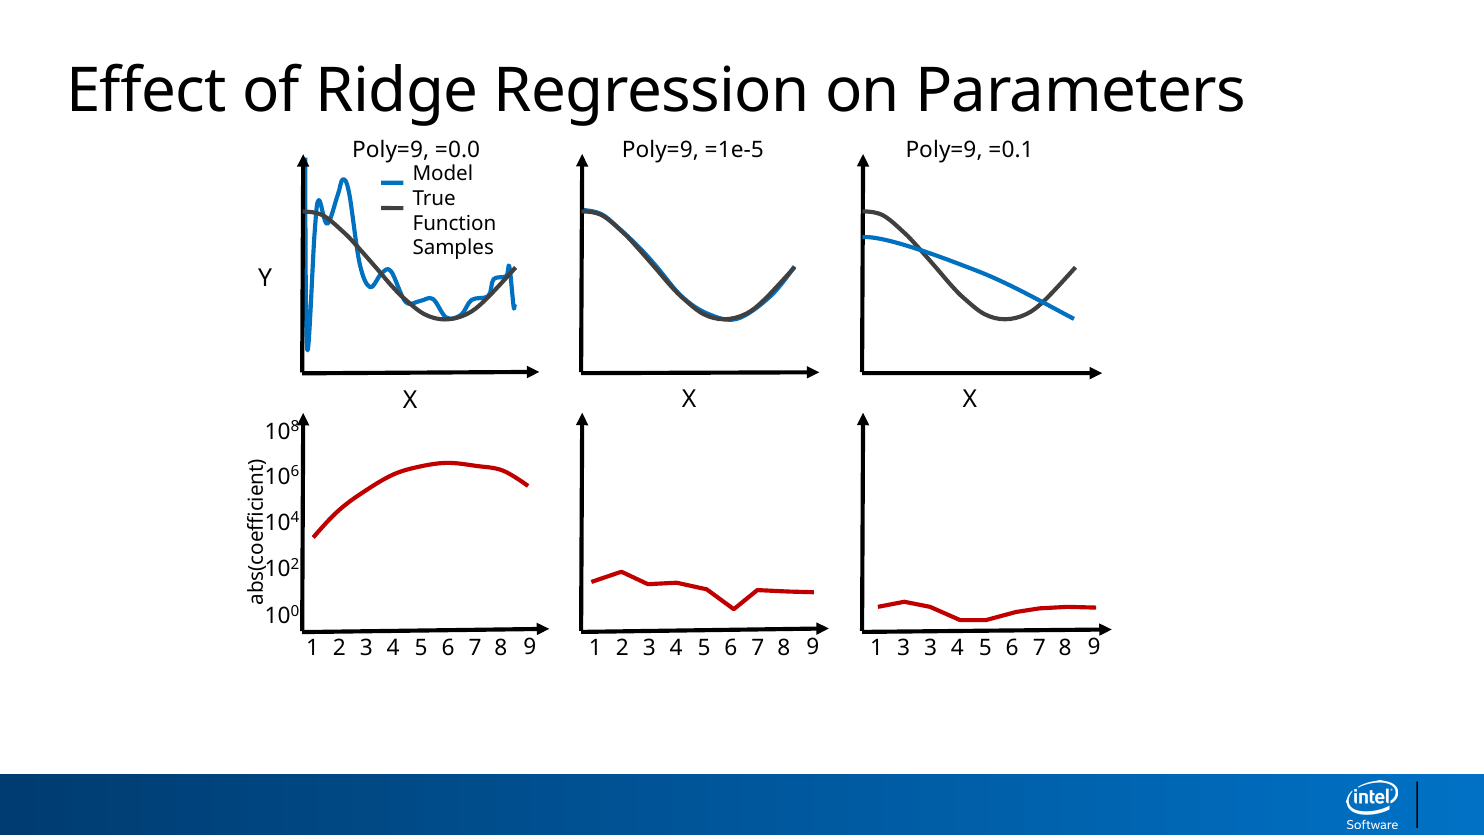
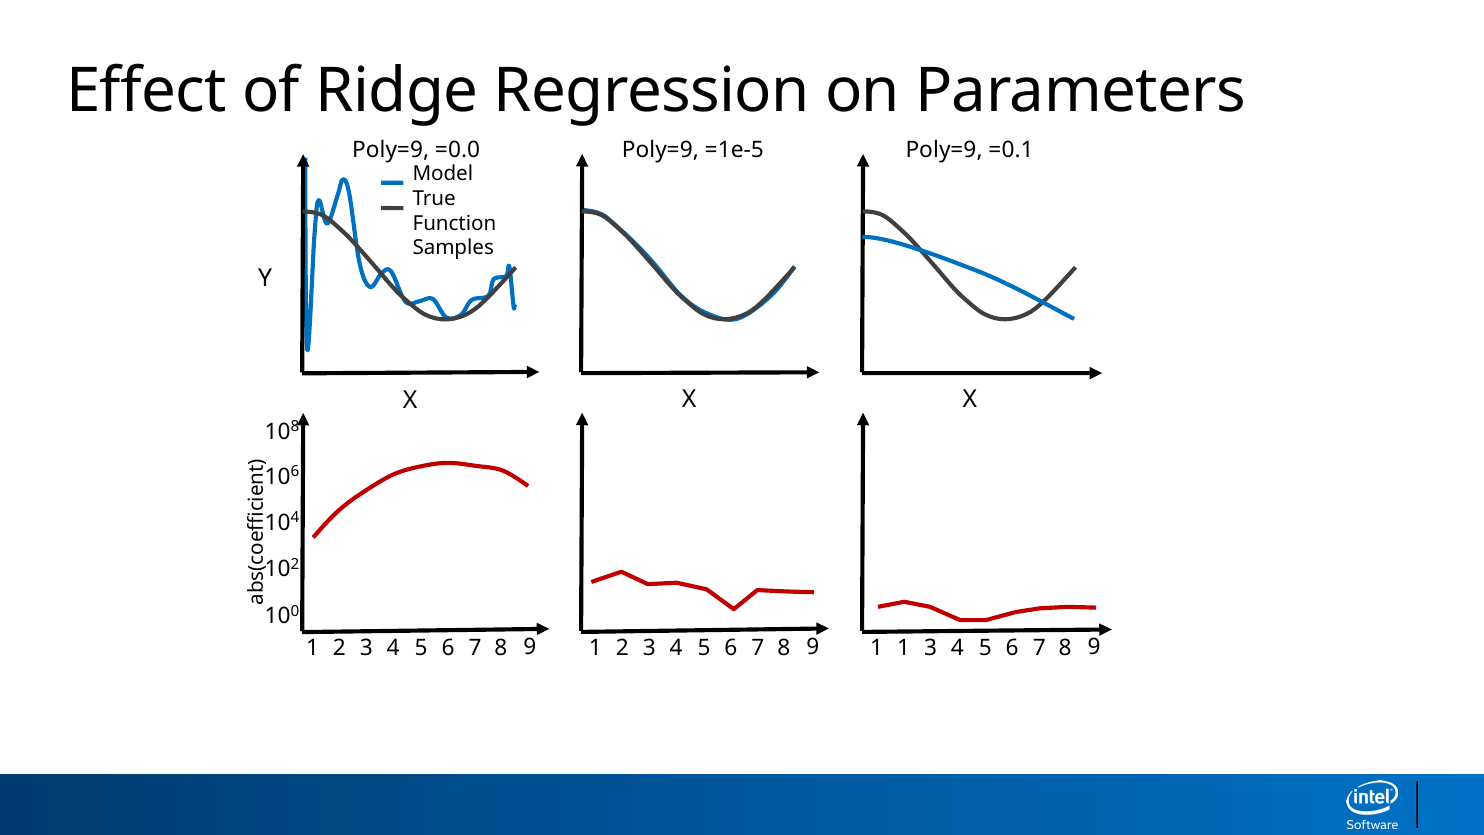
1 3: 3 -> 1
